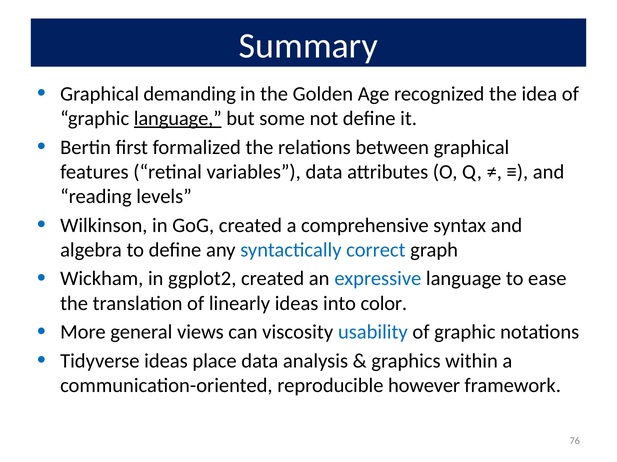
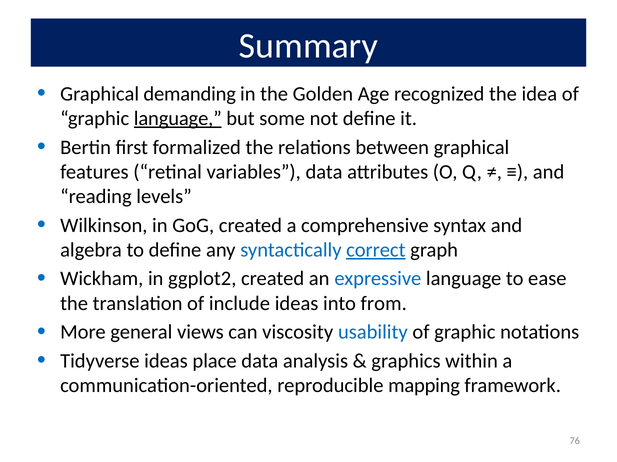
correct underline: none -> present
linearly: linearly -> include
color: color -> from
however: however -> mapping
